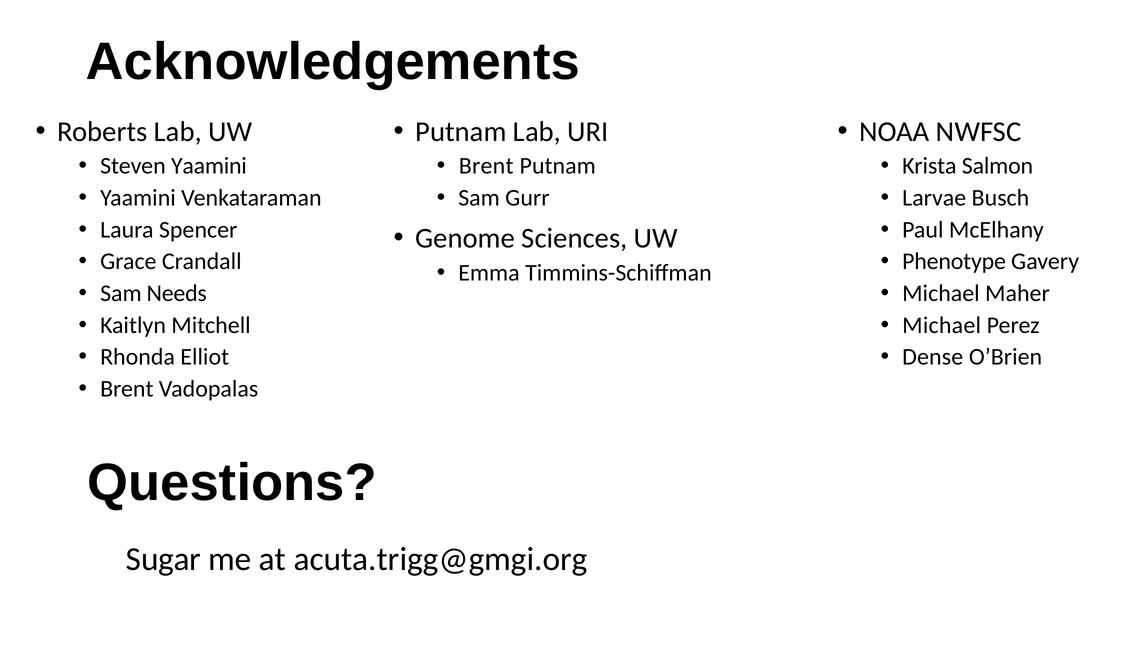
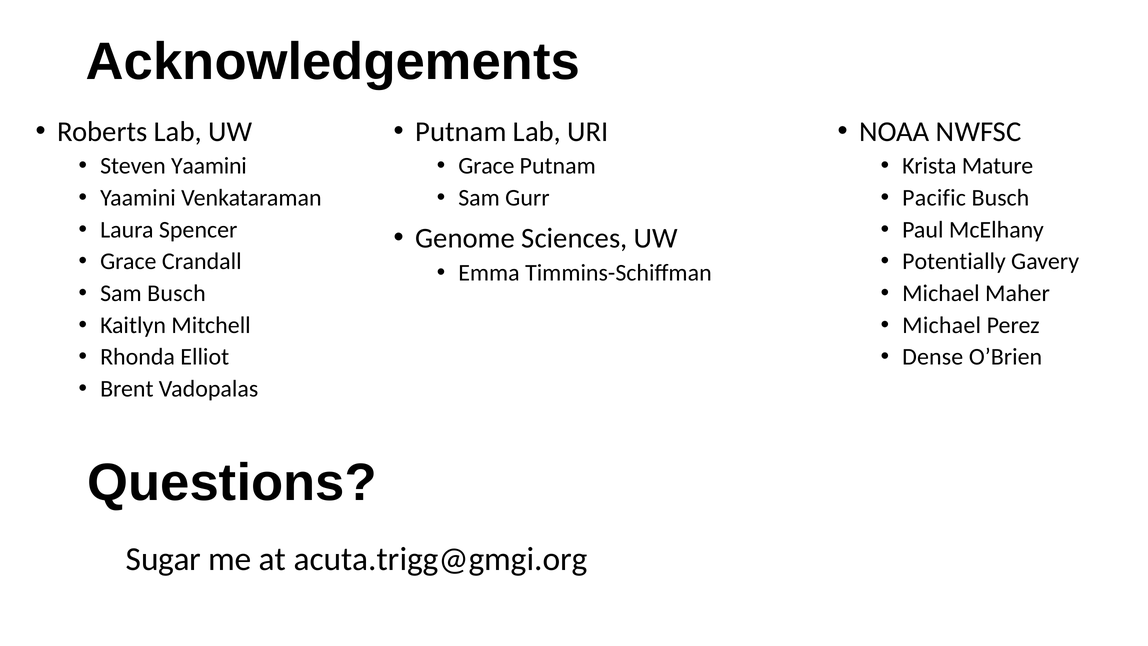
Brent at (486, 166): Brent -> Grace
Salmon: Salmon -> Mature
Larvae: Larvae -> Pacific
Phenotype: Phenotype -> Potentially
Sam Needs: Needs -> Busch
